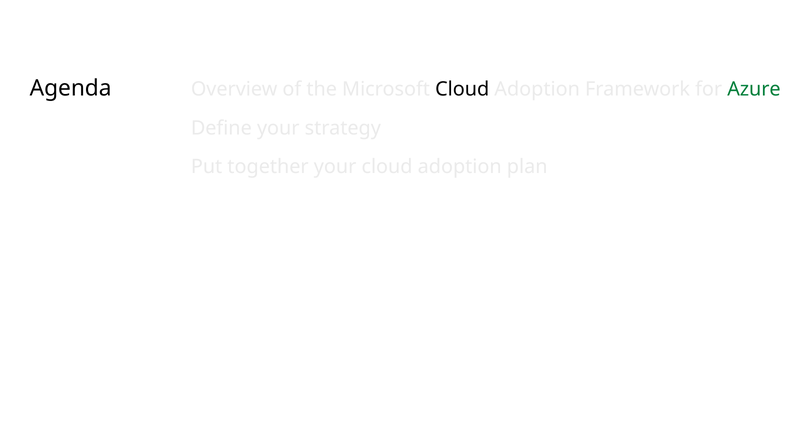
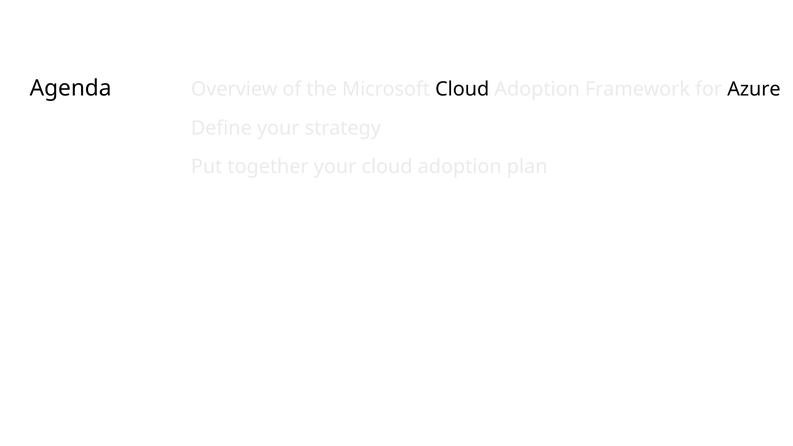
Azure colour: green -> black
